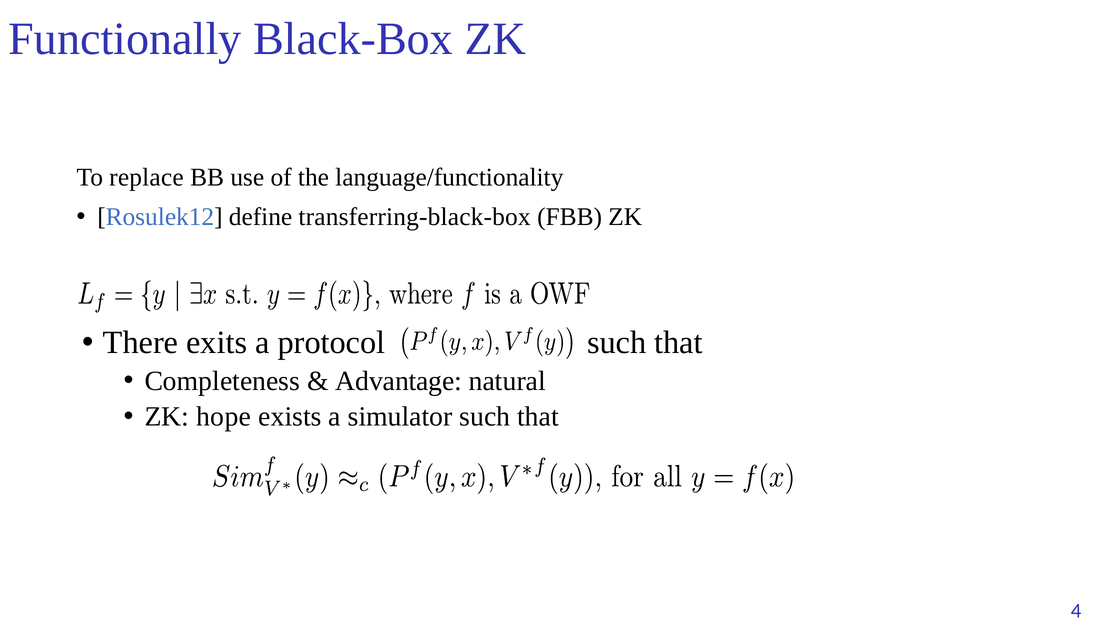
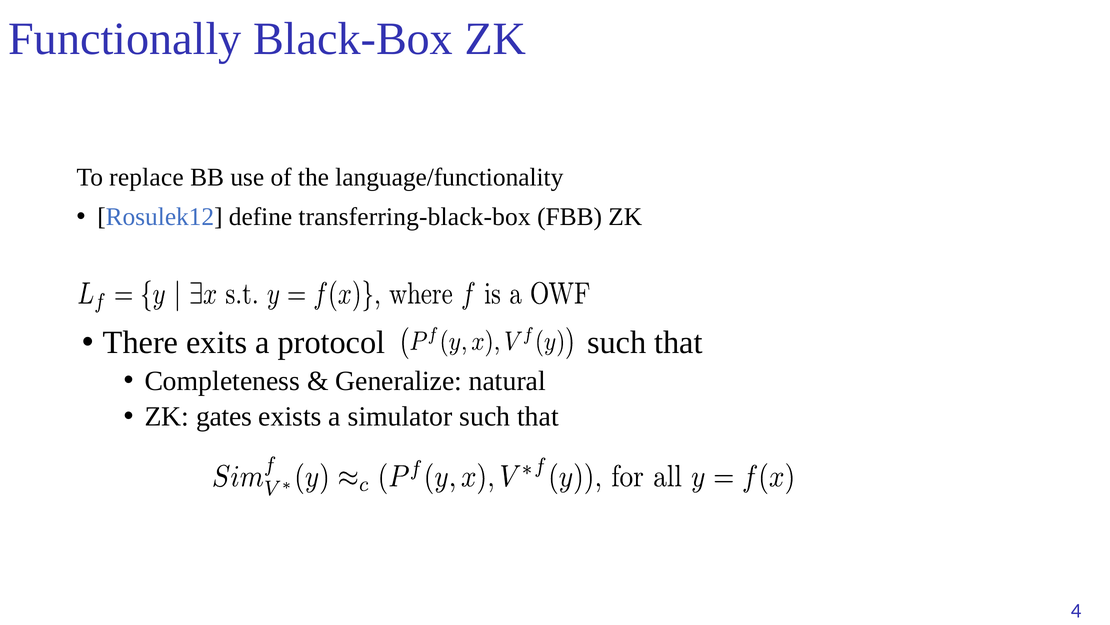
Advantage: Advantage -> Generalize
hope: hope -> gates
